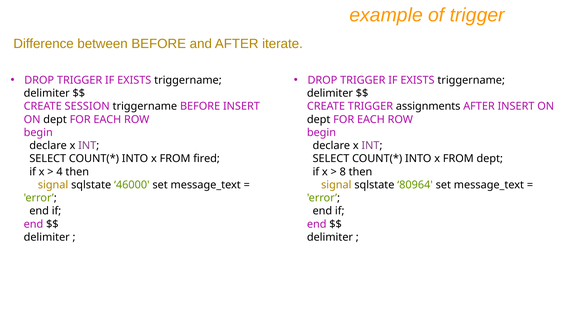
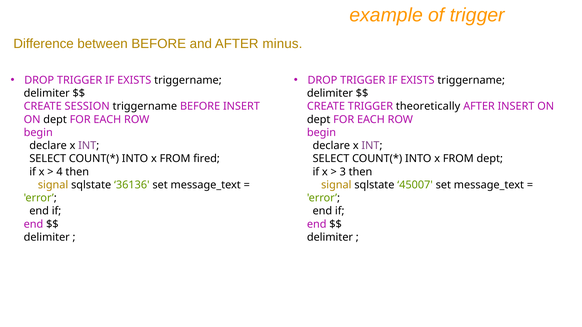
iterate: iterate -> minus
assignments: assignments -> theoretically
8: 8 -> 3
46000: 46000 -> 36136
80964: 80964 -> 45007
